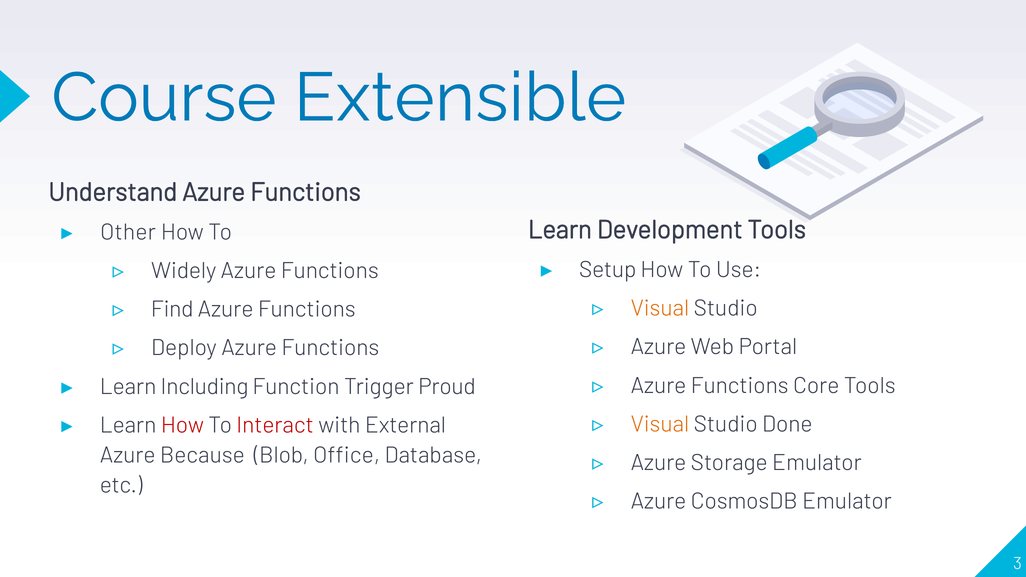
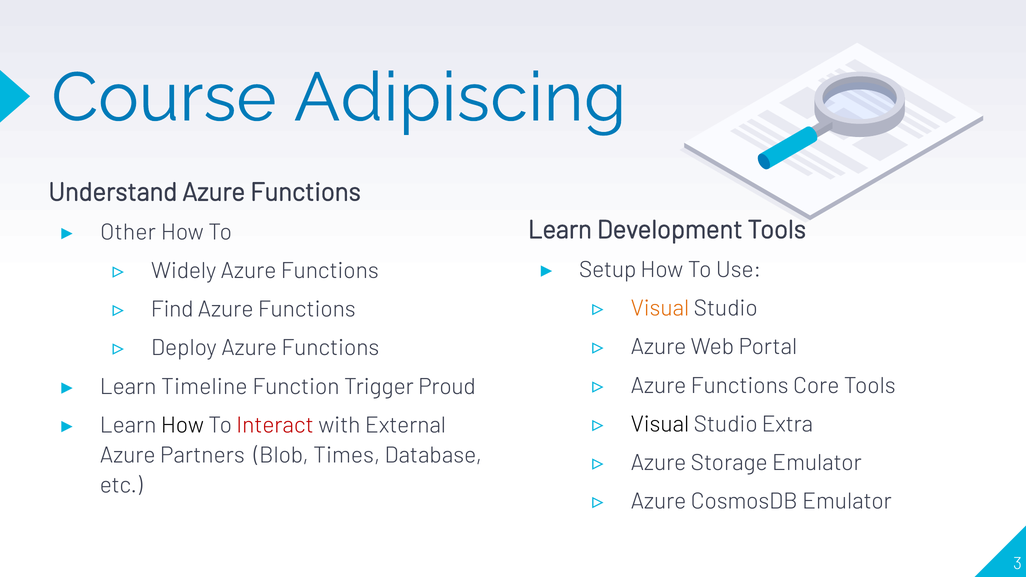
Extensible: Extensible -> Adipiscing
Including: Including -> Timeline
Visual at (660, 424) colour: orange -> black
Done: Done -> Extra
How at (182, 425) colour: red -> black
Because: Because -> Partners
Office: Office -> Times
